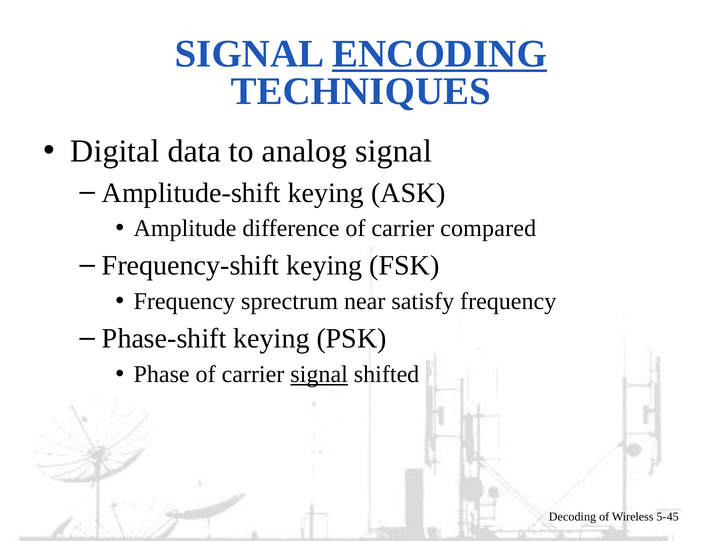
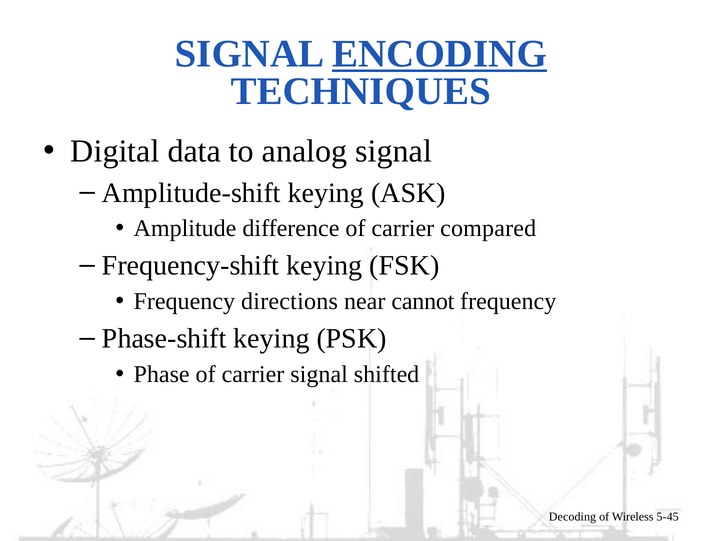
sprectrum: sprectrum -> directions
satisfy: satisfy -> cannot
signal at (319, 375) underline: present -> none
